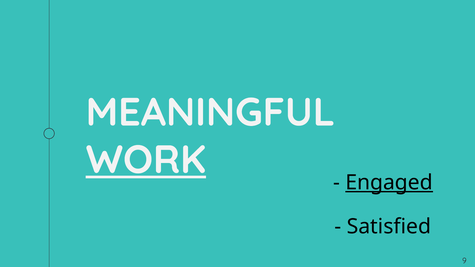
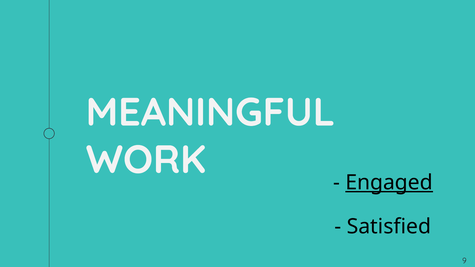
WORK underline: present -> none
